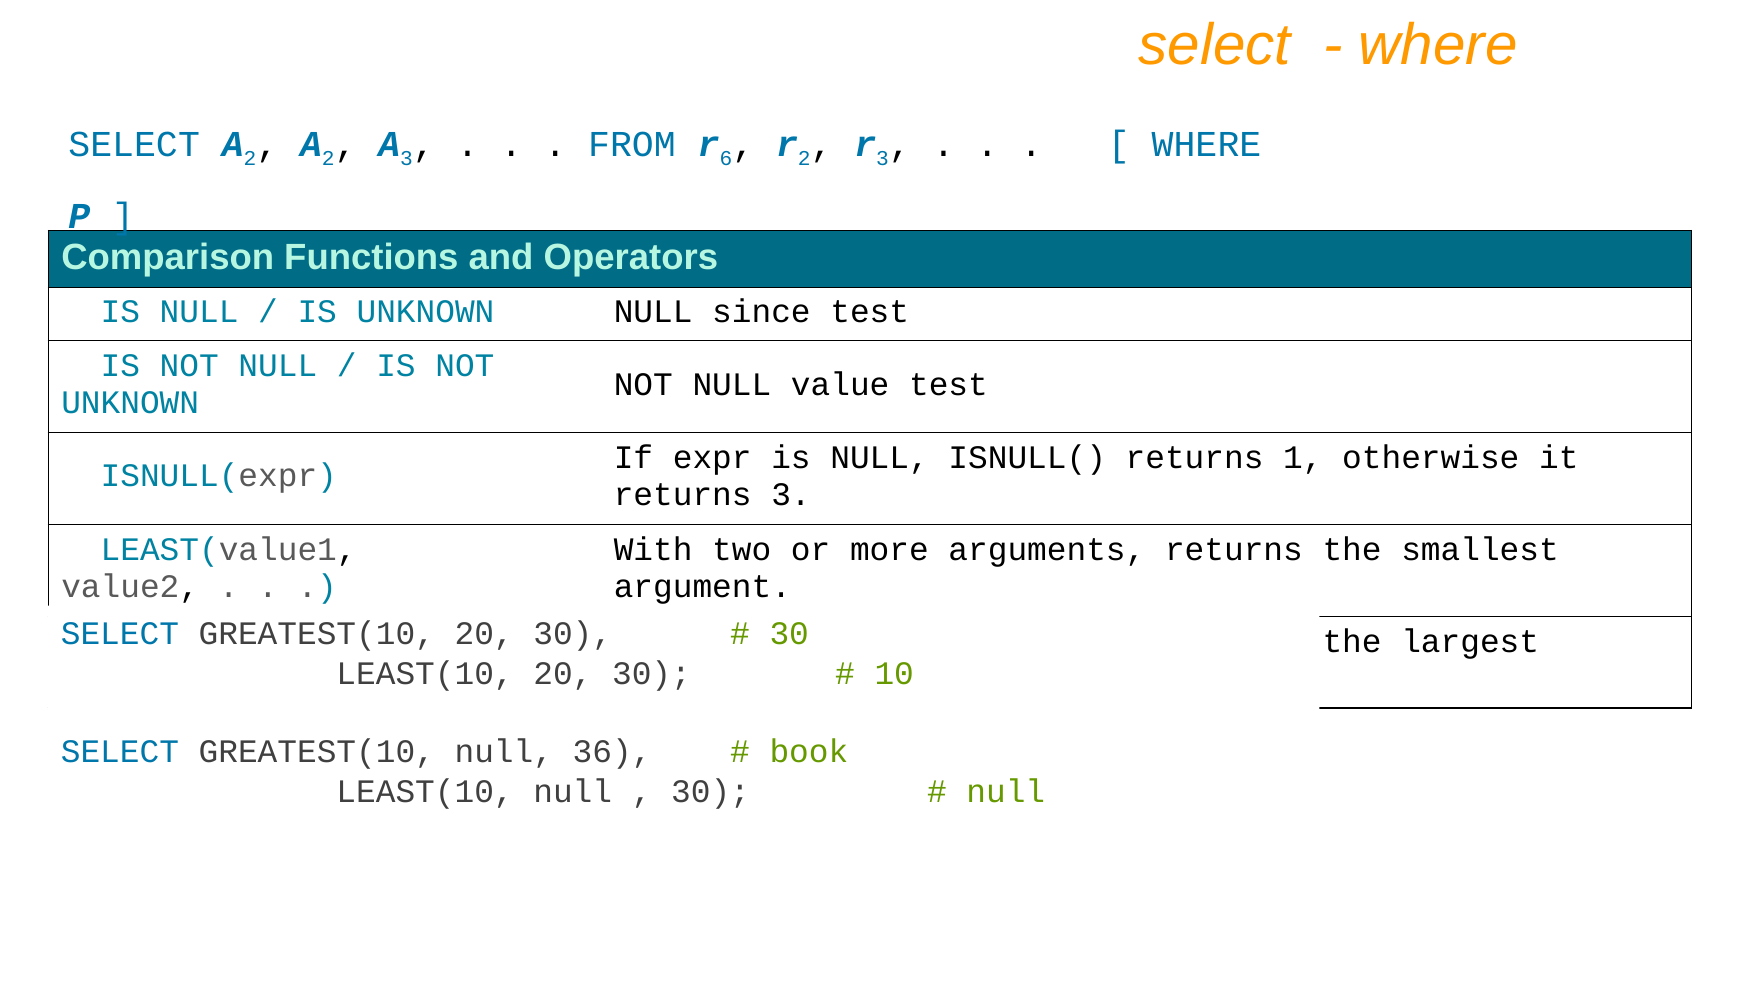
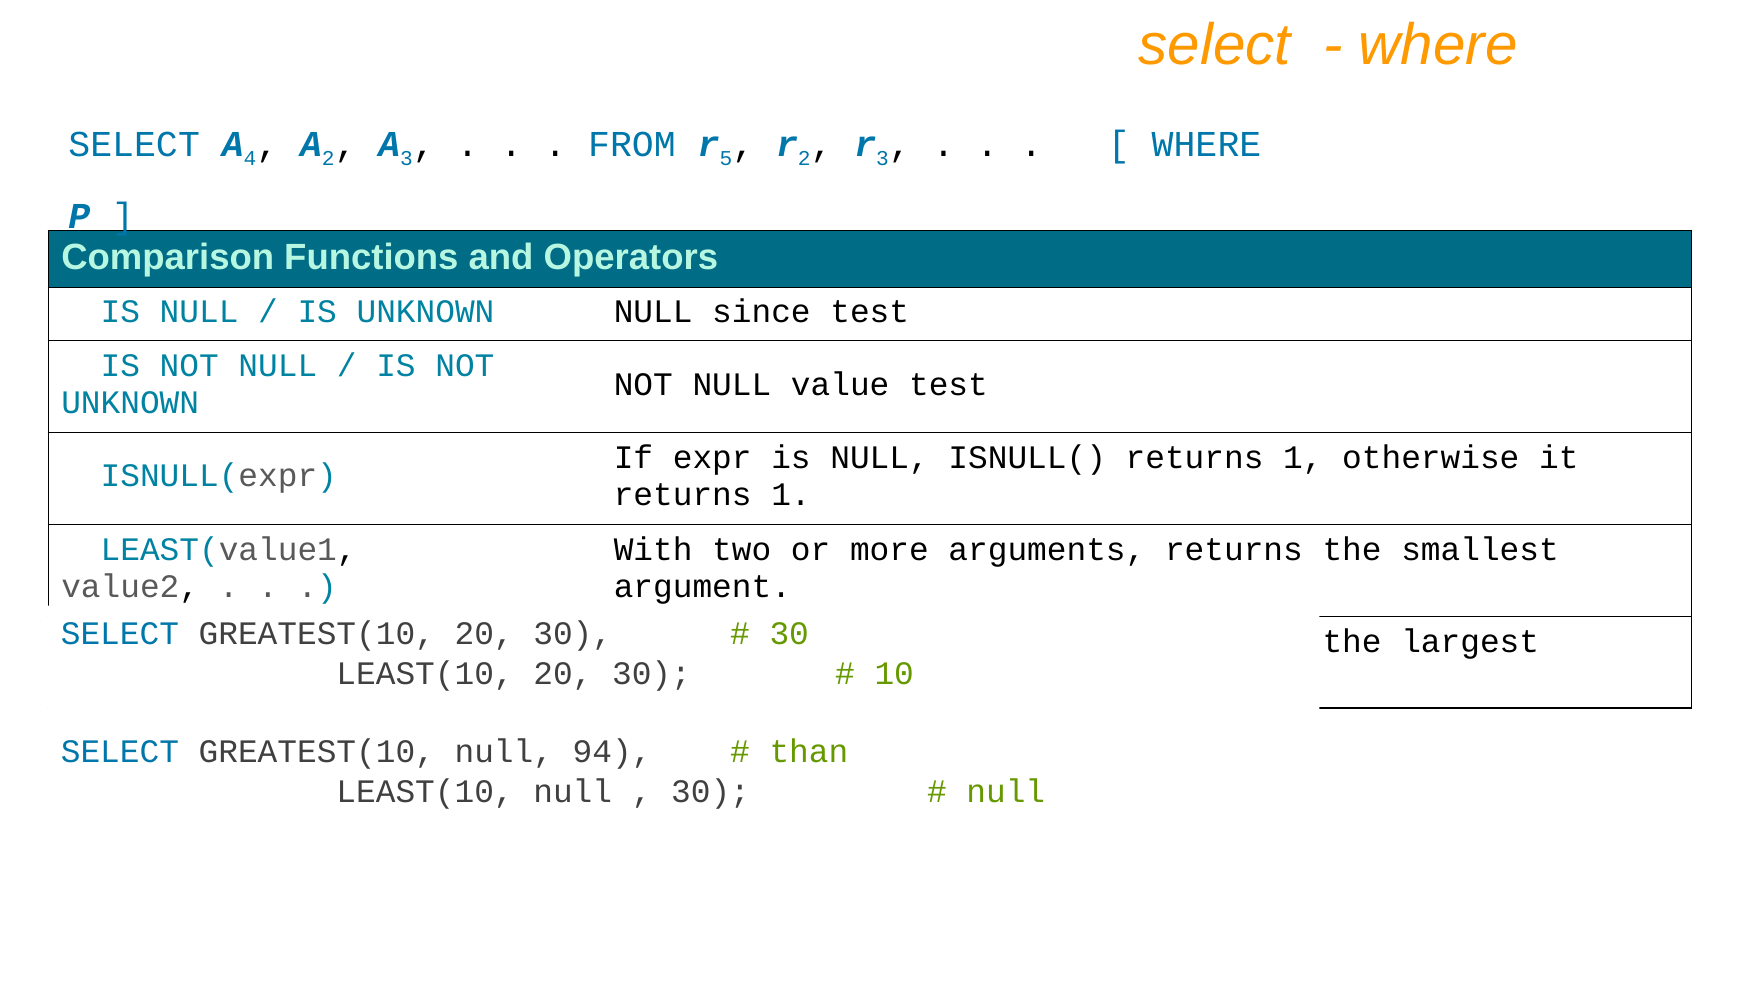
2 at (250, 159): 2 -> 4
6: 6 -> 5
3 at (791, 495): 3 -> 1
36: 36 -> 94
book: book -> than
